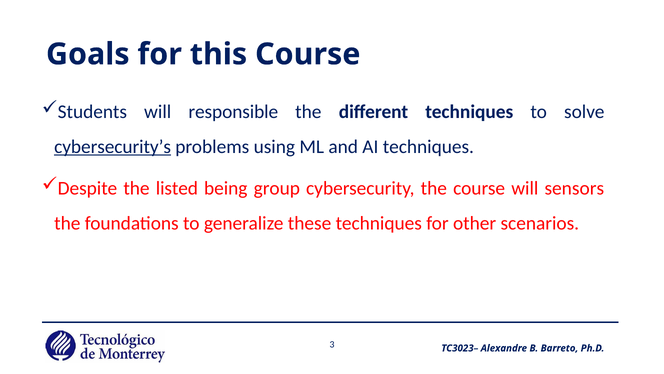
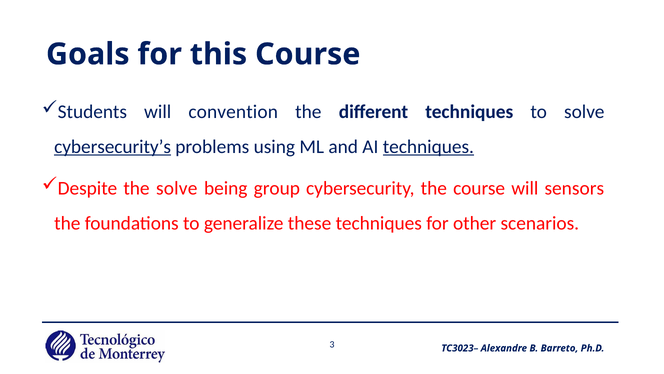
responsible: responsible -> convention
techniques at (428, 146) underline: none -> present
the listed: listed -> solve
